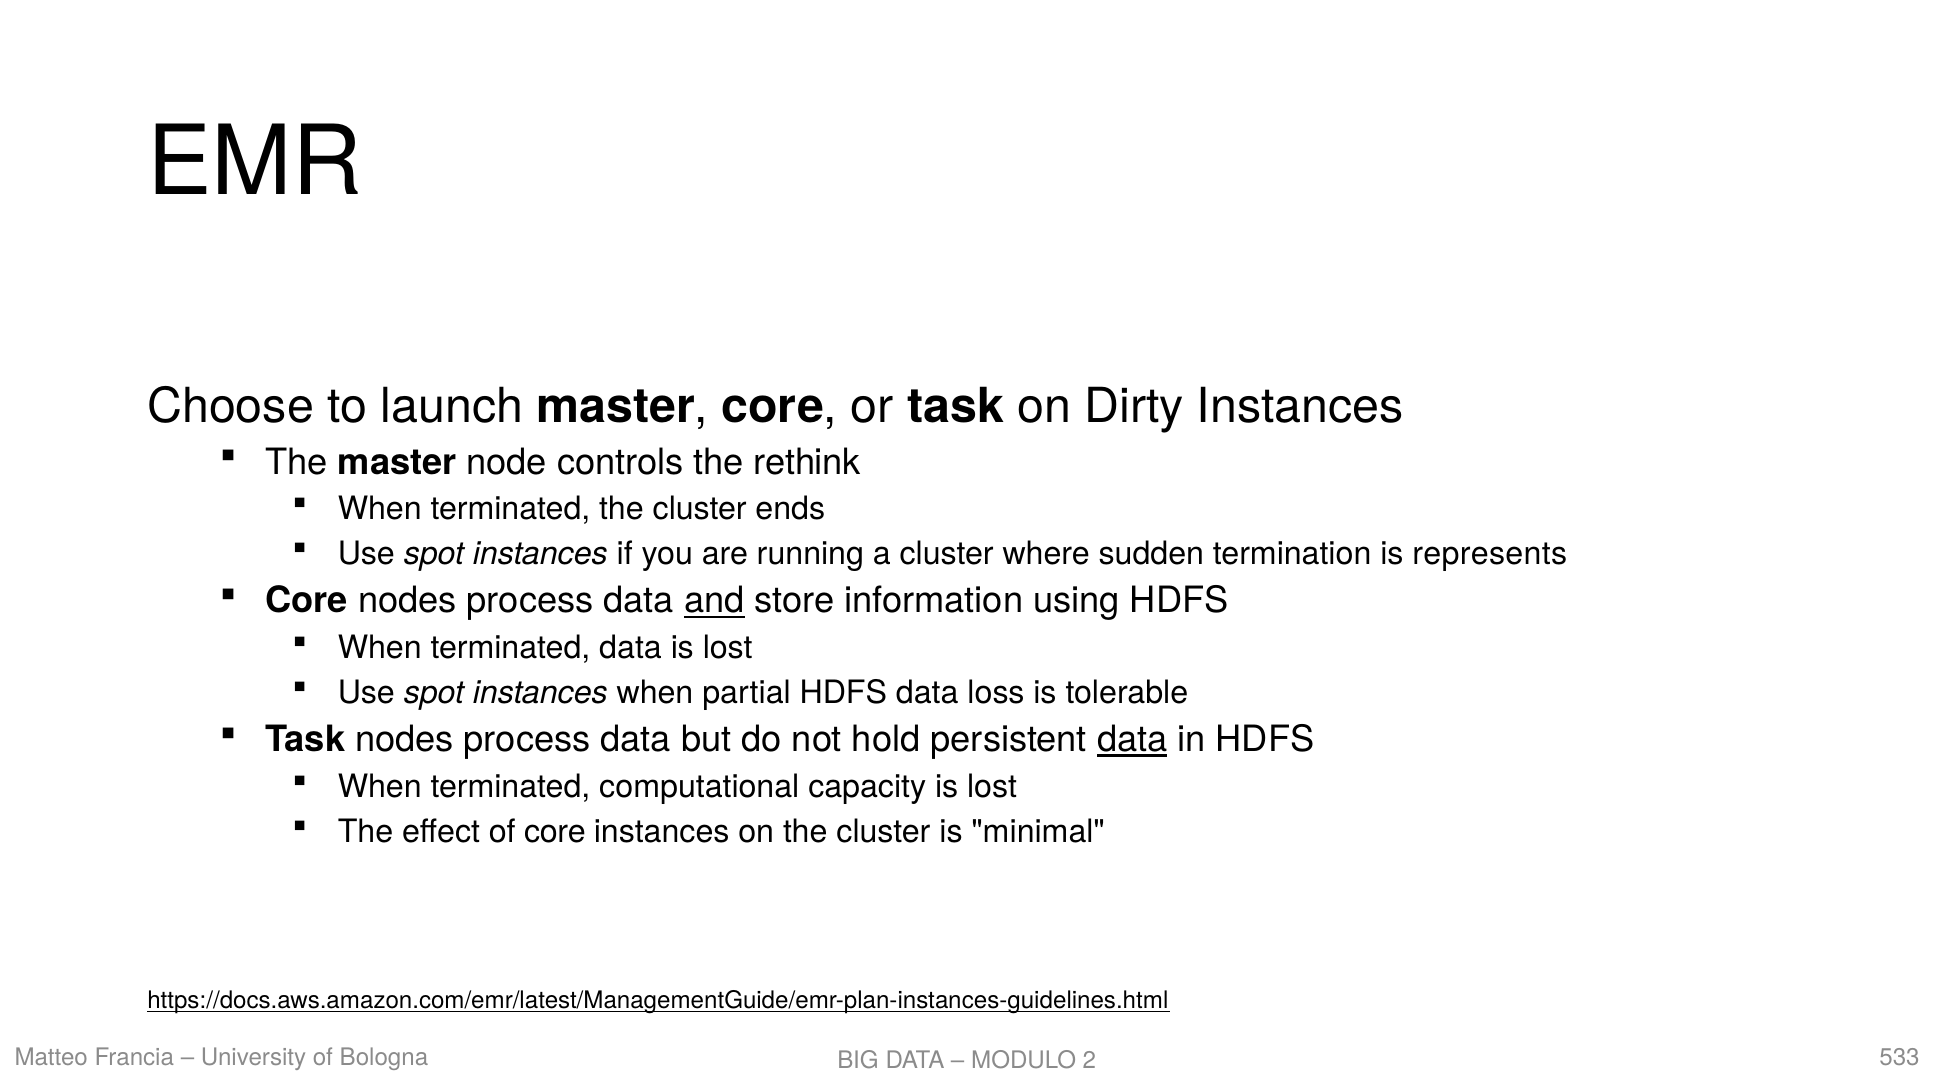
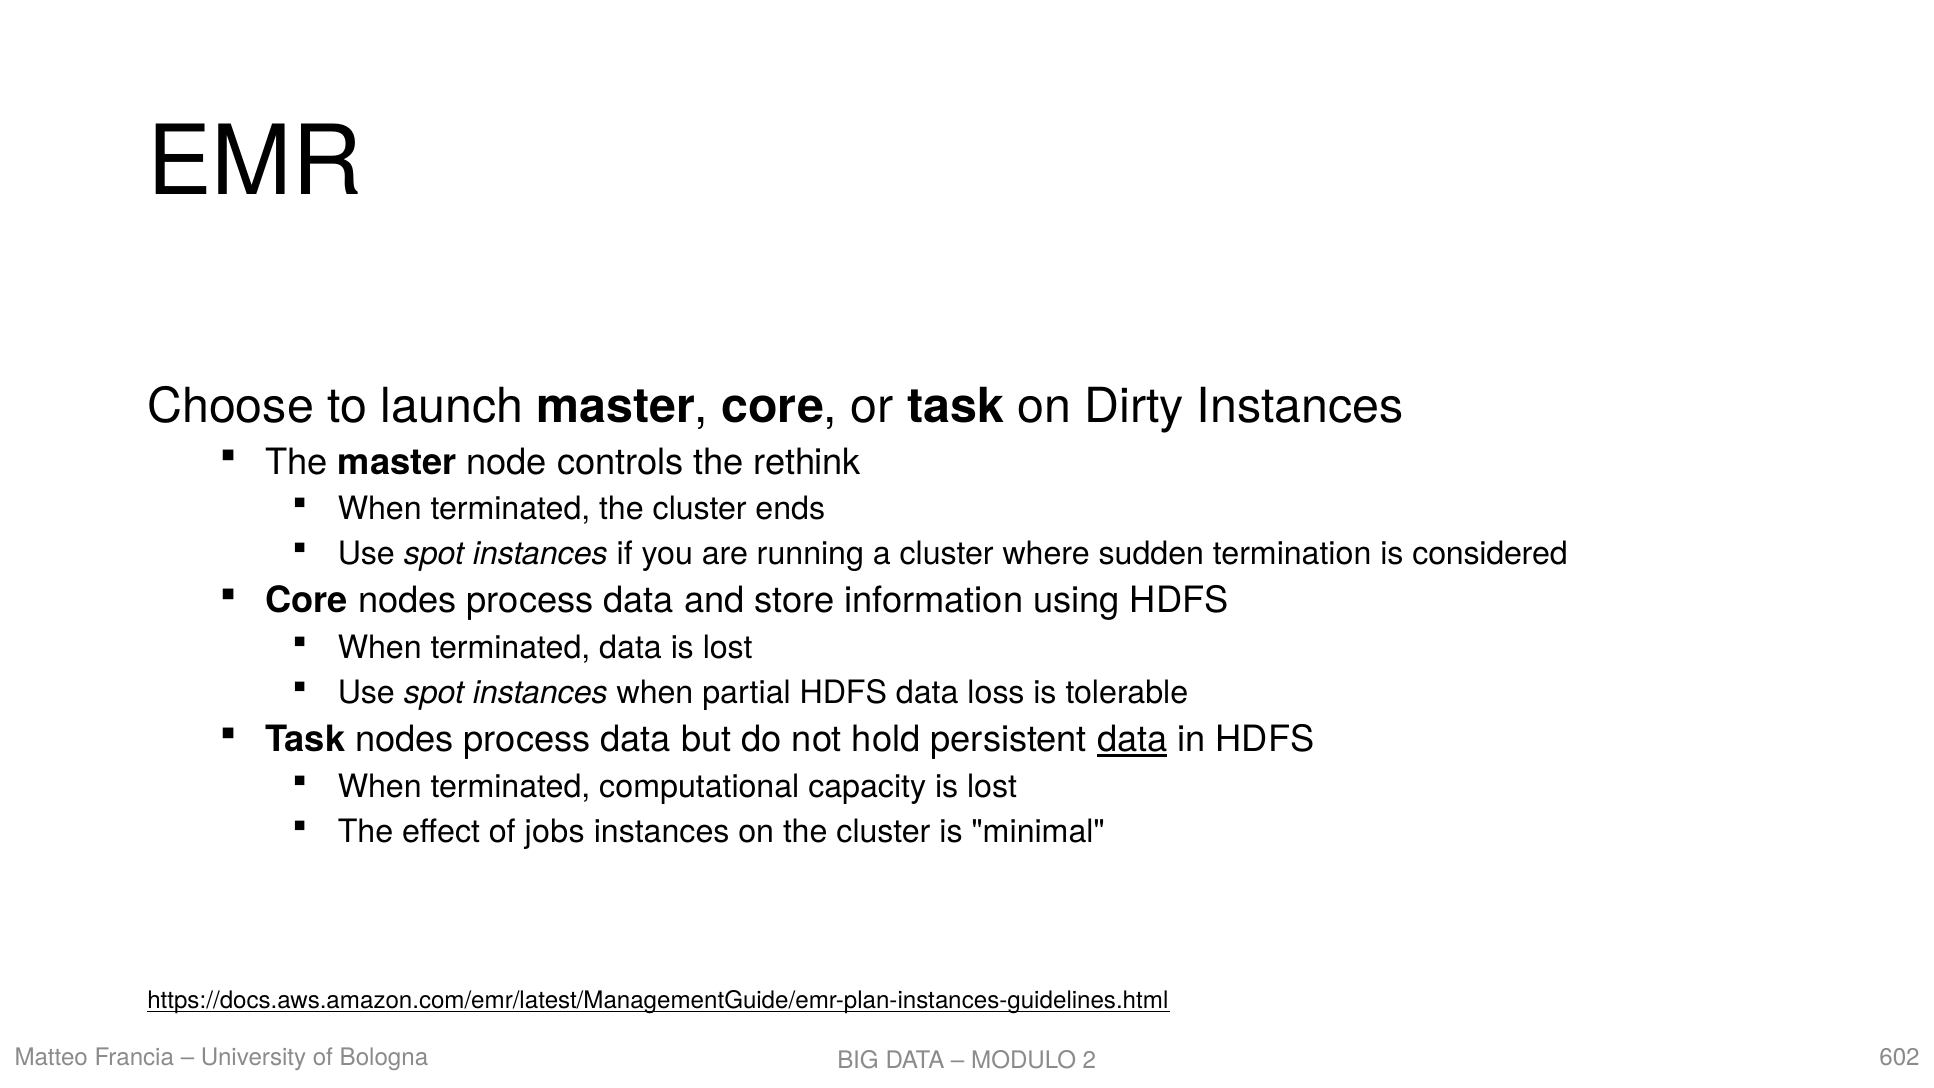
represents: represents -> considered
and underline: present -> none
of core: core -> jobs
533: 533 -> 602
